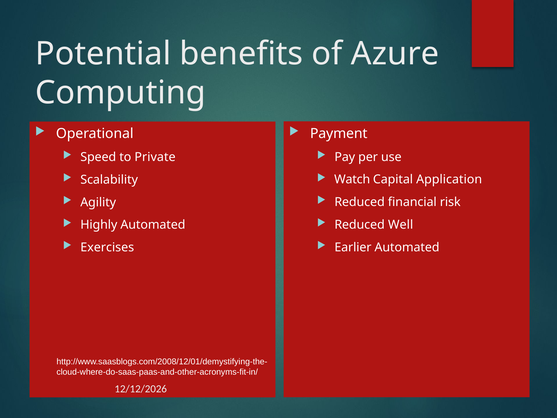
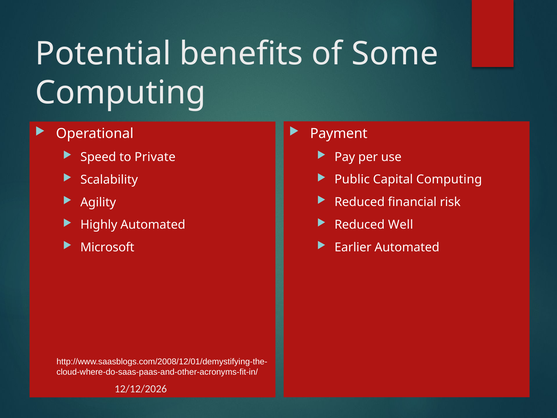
Azure: Azure -> Some
Watch: Watch -> Public
Capital Application: Application -> Computing
Exercises: Exercises -> Microsoft
